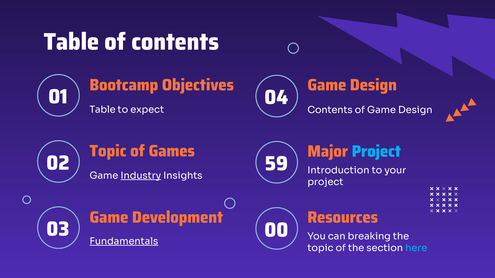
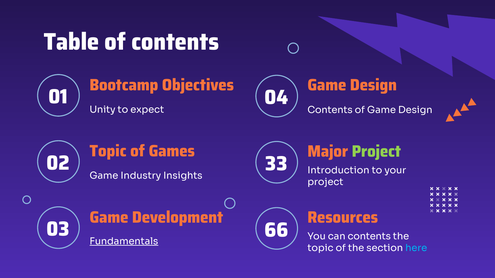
Table at (103, 110): Table -> Unity
Project at (376, 151) colour: light blue -> light green
59: 59 -> 33
Industry underline: present -> none
00: 00 -> 66
can breaking: breaking -> contents
